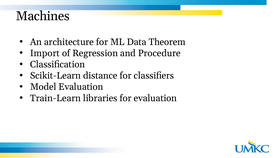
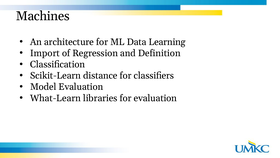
Theorem: Theorem -> Learning
Procedure: Procedure -> Definition
Train-Learn: Train-Learn -> What-Learn
